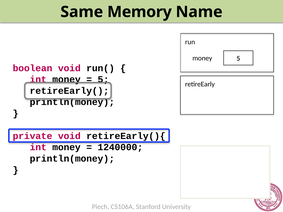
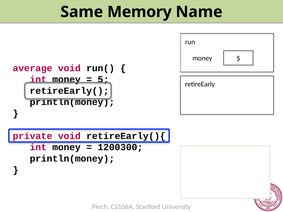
boolean: boolean -> average
1240000: 1240000 -> 1200300
